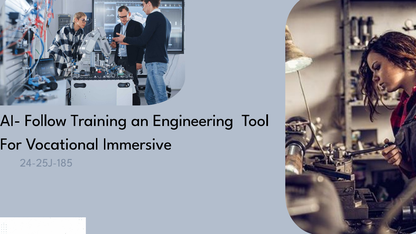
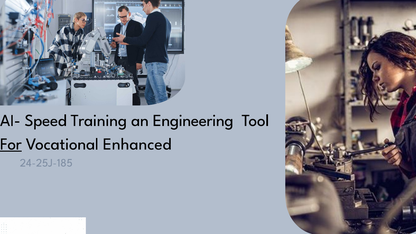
Follow: Follow -> Speed
For underline: none -> present
Immersive: Immersive -> Enhanced
